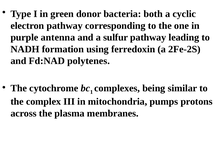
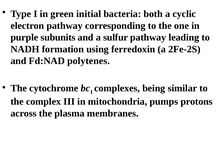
donor: donor -> initial
antenna: antenna -> subunits
